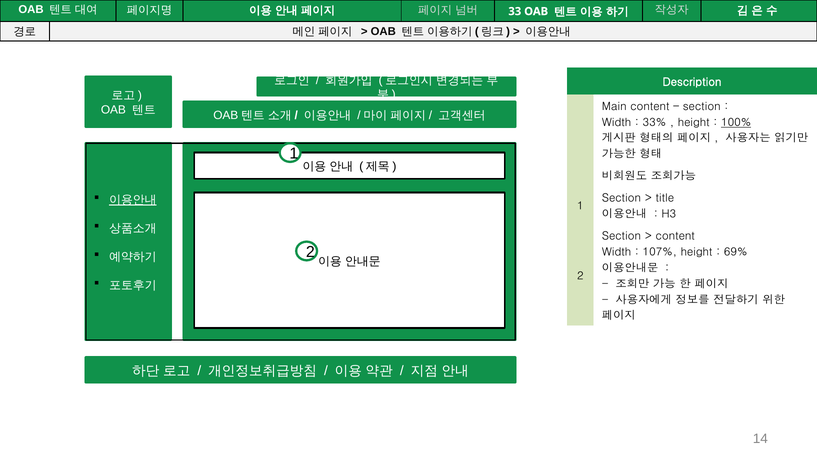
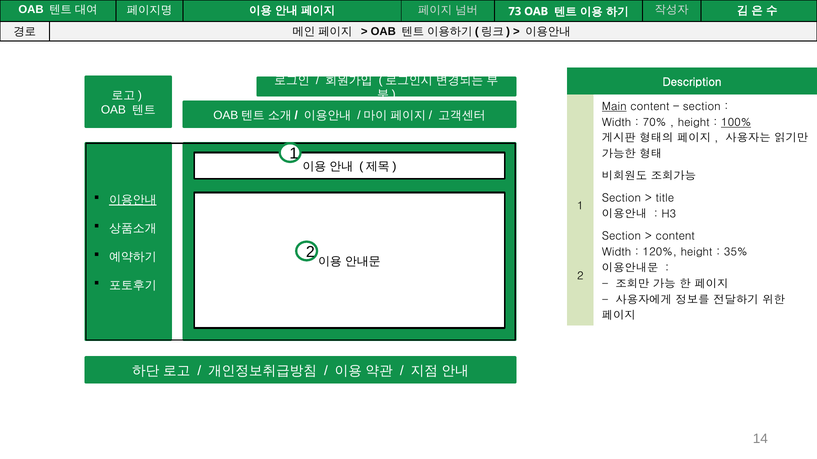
33: 33 -> 73
Main underline: none -> present
33%: 33% -> 70%
107%: 107% -> 120%
69%: 69% -> 35%
